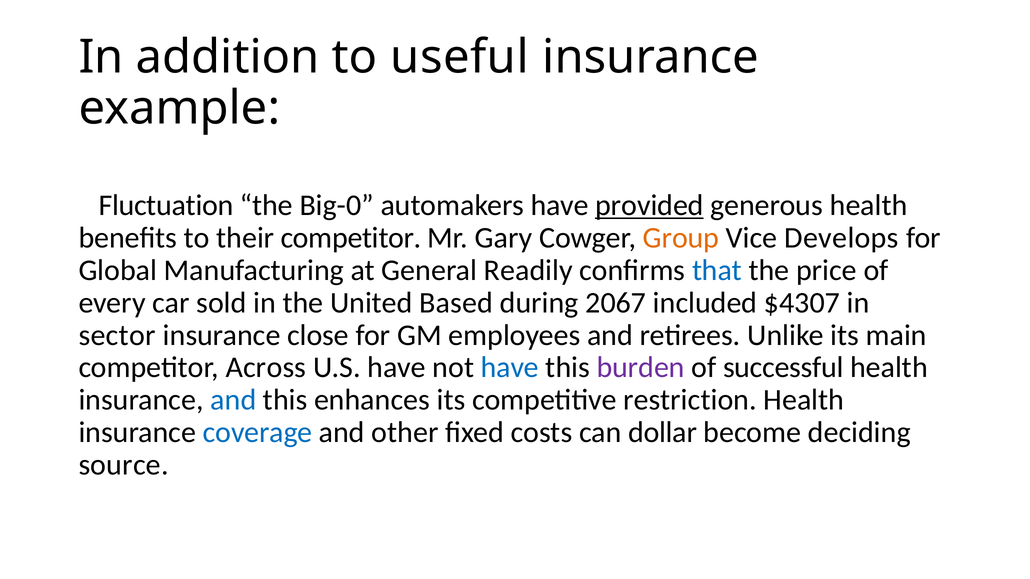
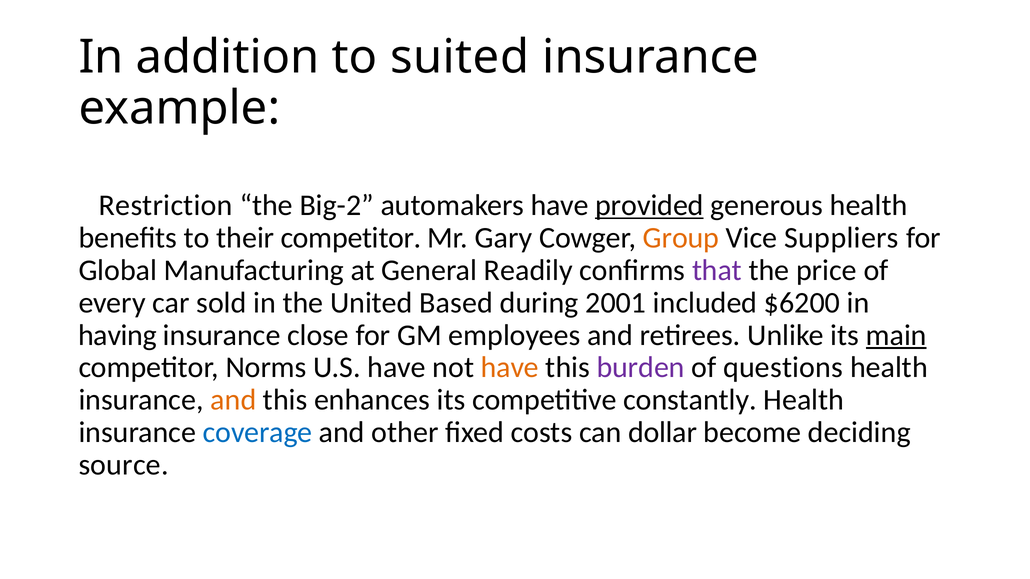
useful: useful -> suited
Fluctuation: Fluctuation -> Restriction
Big-0: Big-0 -> Big-2
Develops: Develops -> Suppliers
that colour: blue -> purple
2067: 2067 -> 2001
$4307: $4307 -> $6200
sector: sector -> having
main underline: none -> present
Across: Across -> Norms
have at (510, 368) colour: blue -> orange
successful: successful -> questions
and at (233, 400) colour: blue -> orange
restriction: restriction -> constantly
